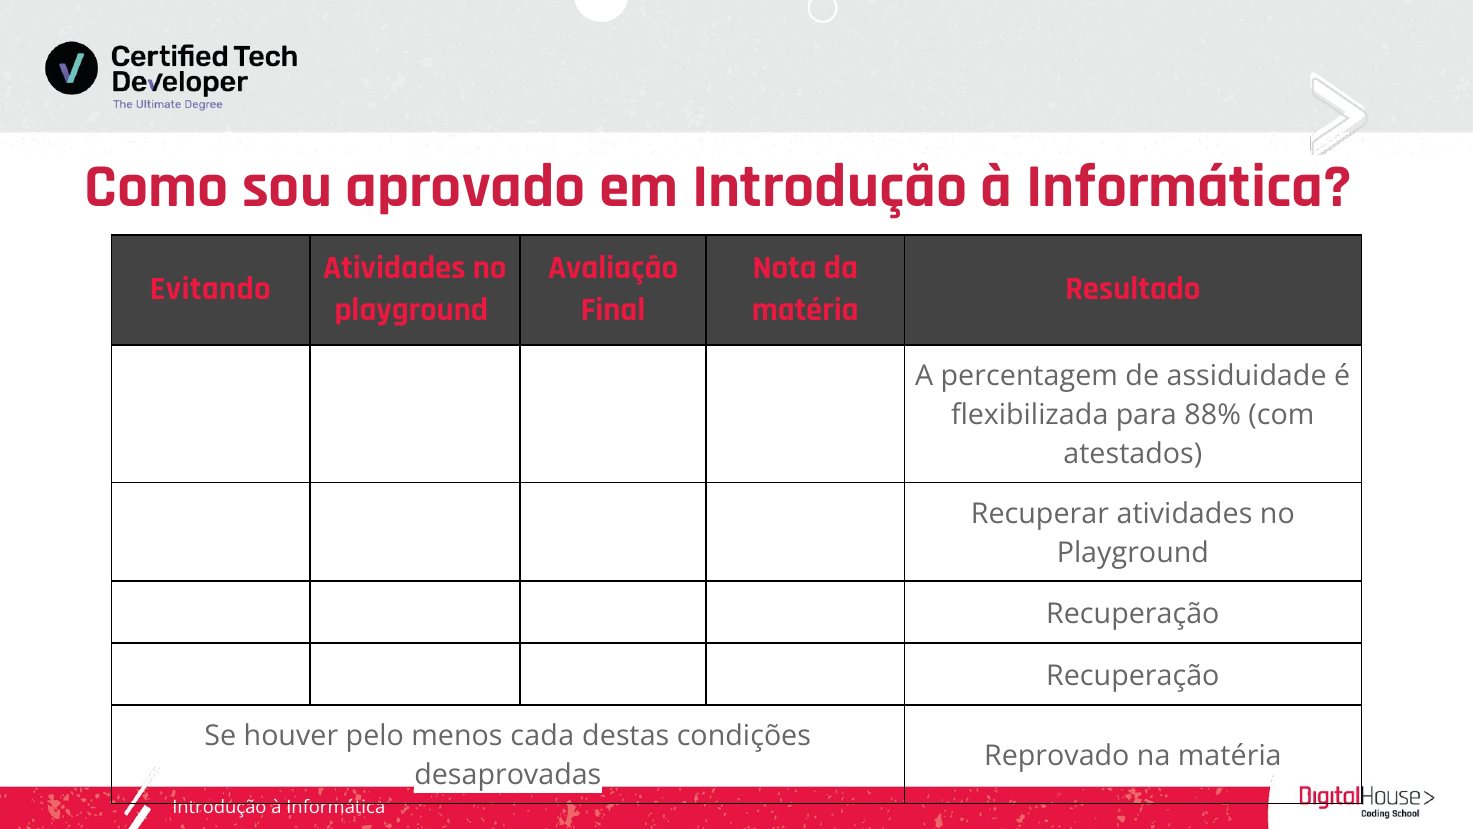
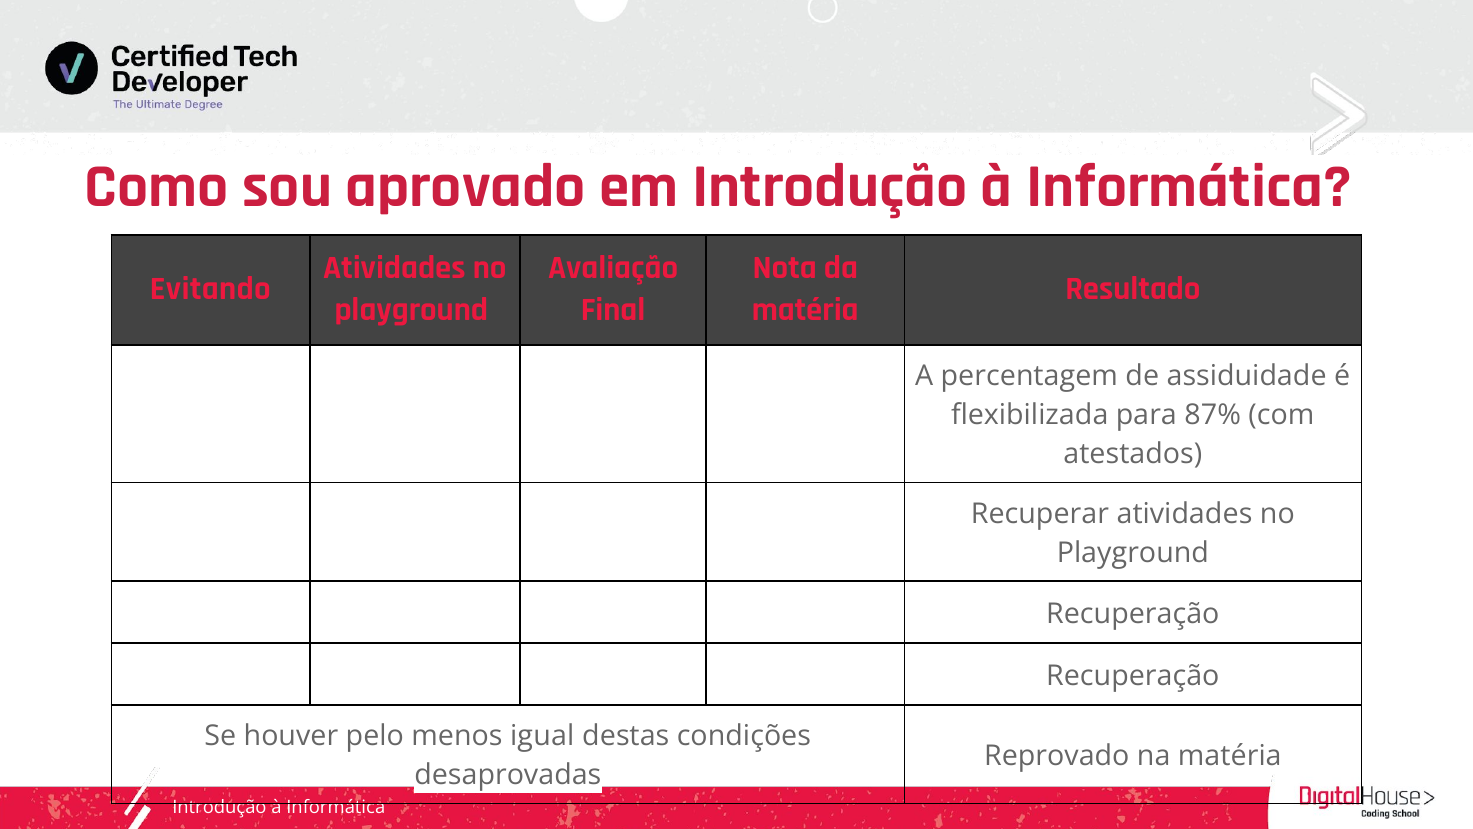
88%: 88% -> 87%
cada: cada -> igual
